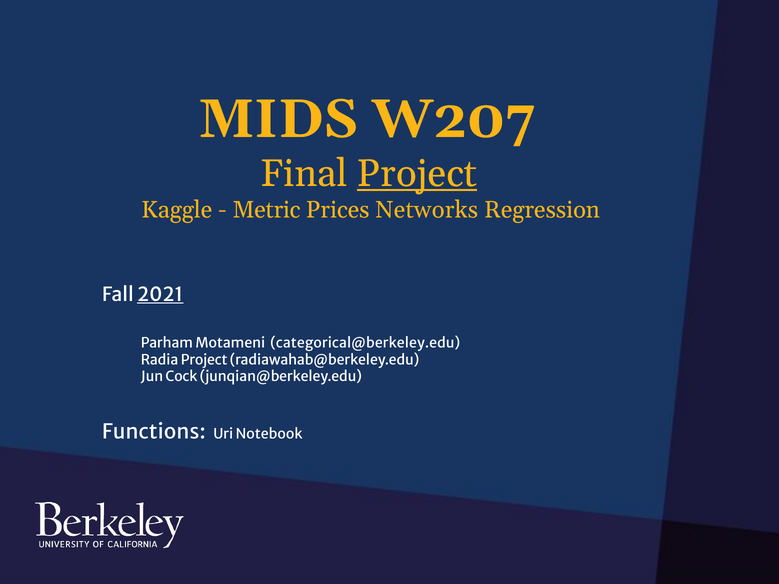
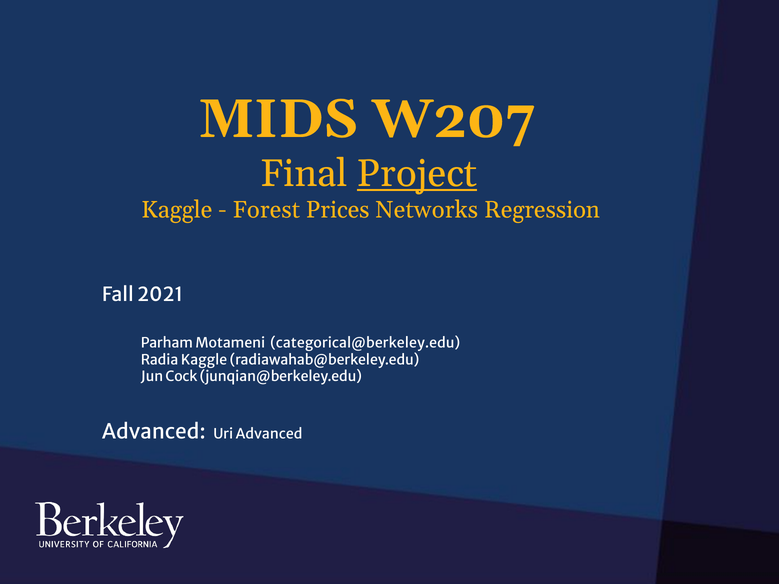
Metric: Metric -> Forest
2021 underline: present -> none
Radia Project: Project -> Kaggle
Functions at (154, 432): Functions -> Advanced
Uri Notebook: Notebook -> Advanced
